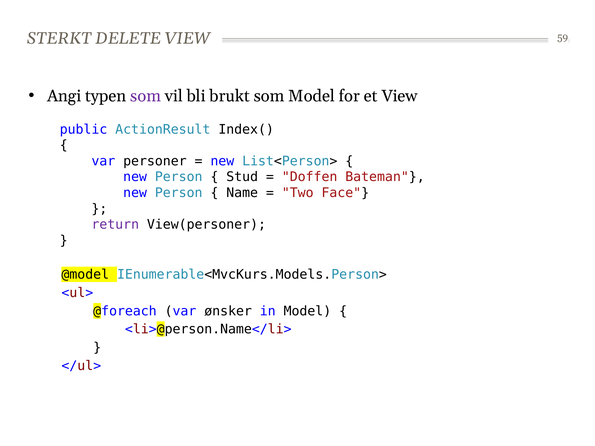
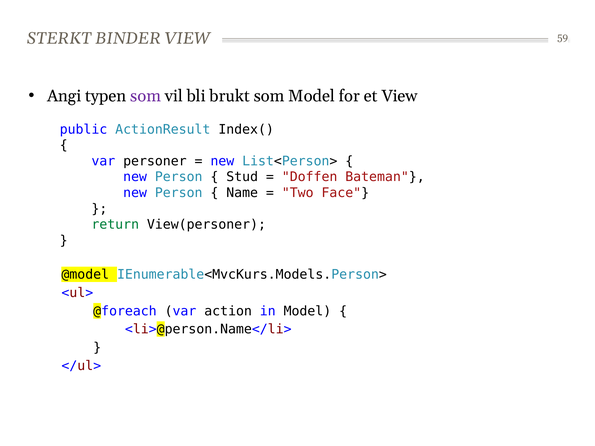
DELETE: DELETE -> BINDER
return colour: purple -> green
ønsker: ønsker -> action
